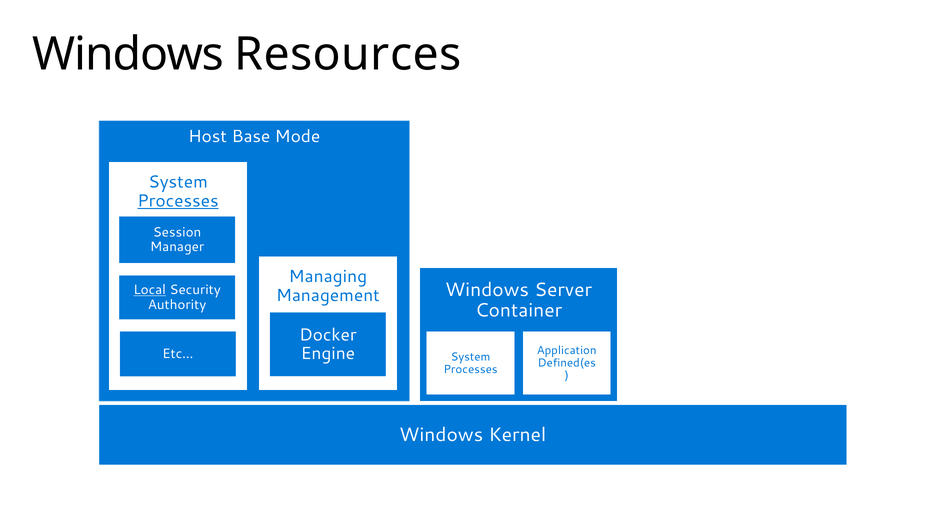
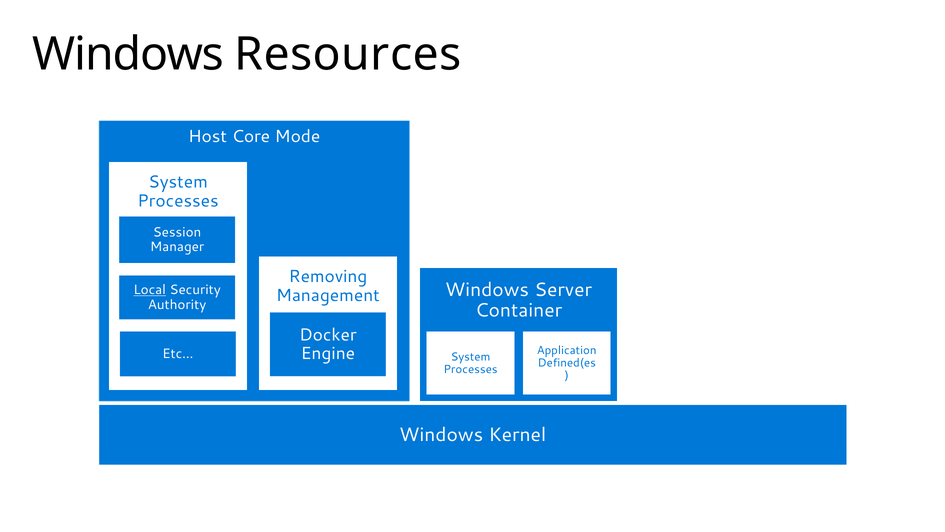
Base: Base -> Core
Processes at (178, 201) underline: present -> none
Managing: Managing -> Removing
